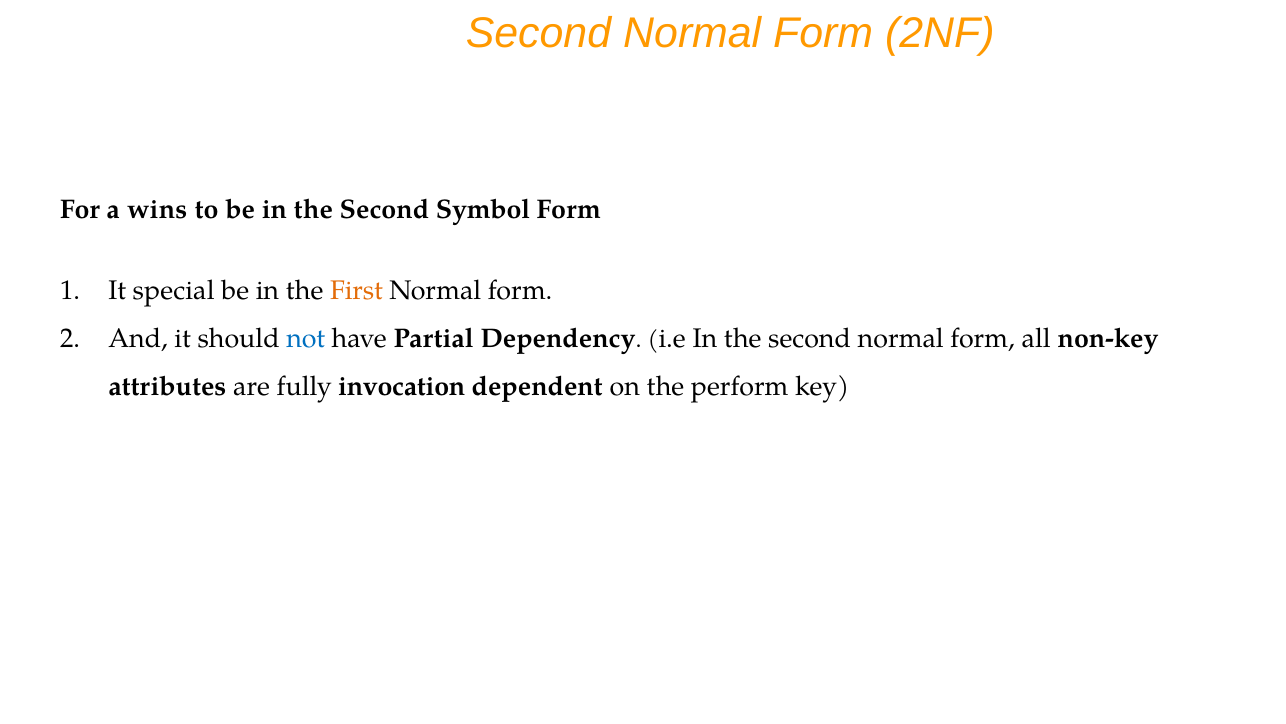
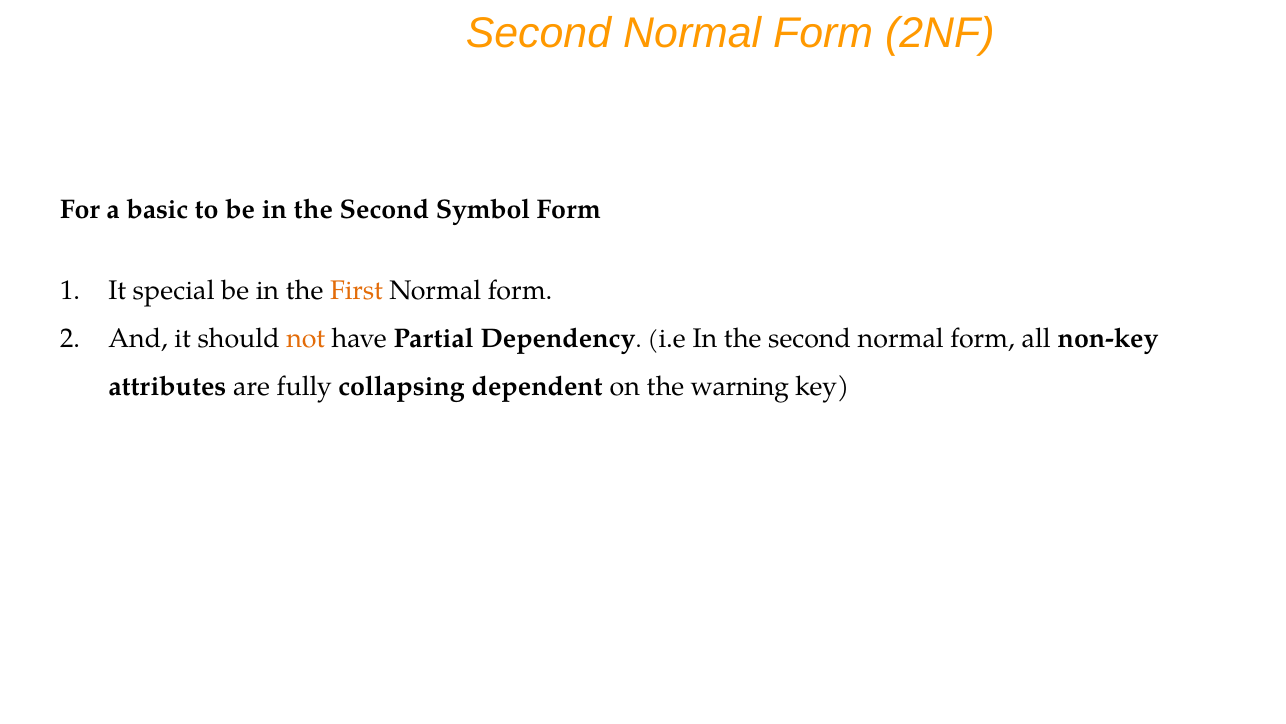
wins: wins -> basic
not colour: blue -> orange
invocation: invocation -> collapsing
perform: perform -> warning
